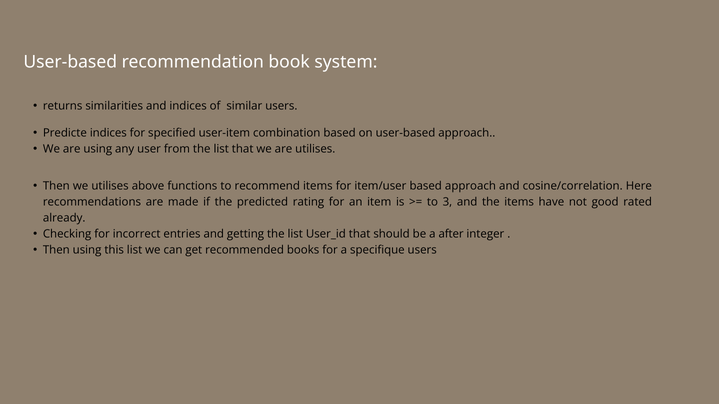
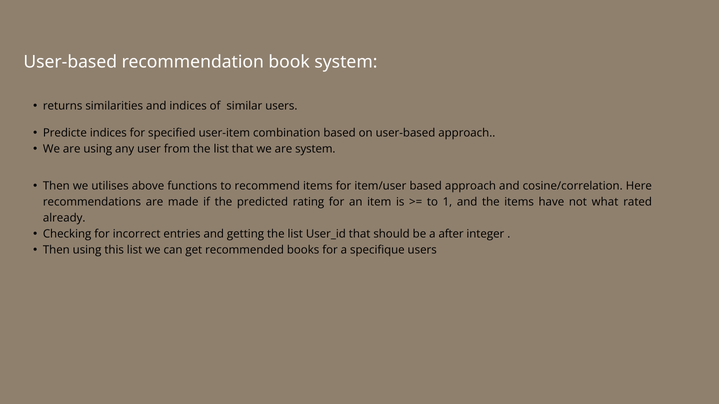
are utilises: utilises -> system
3: 3 -> 1
good: good -> what
